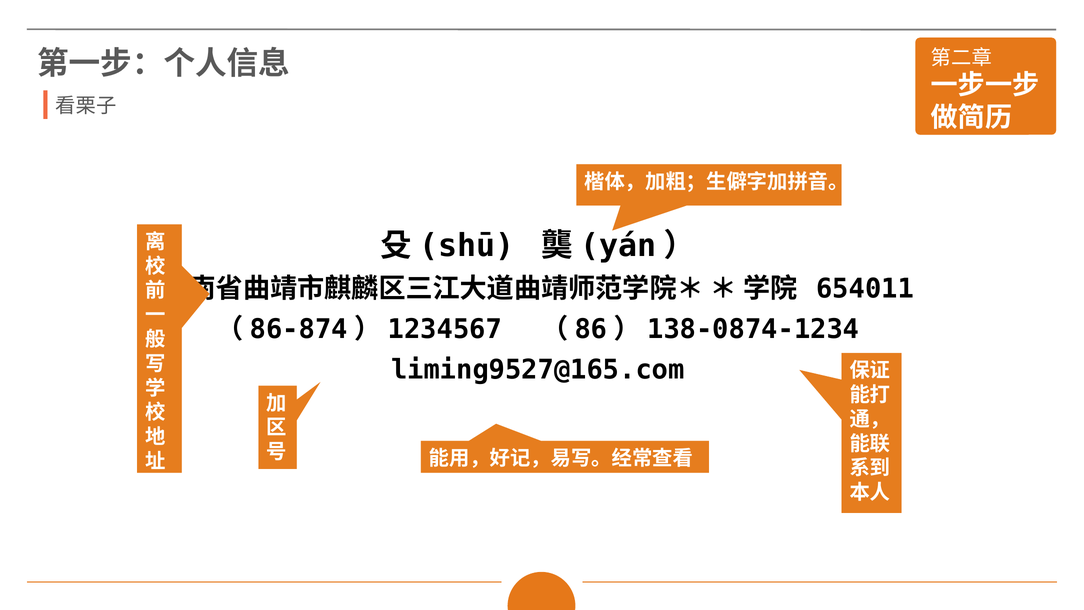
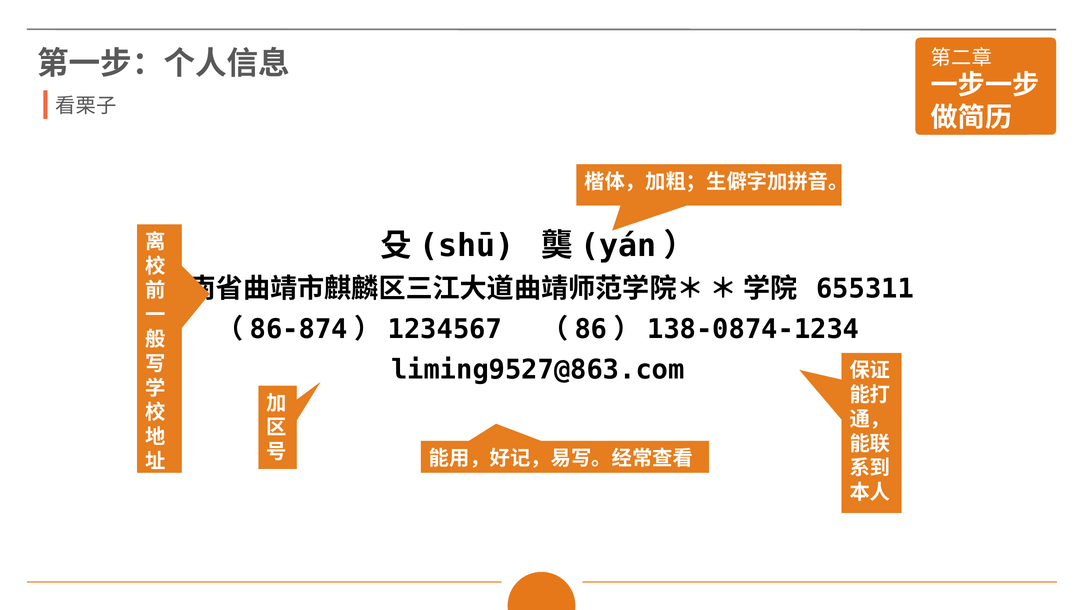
654011: 654011 -> 655311
liming9527@165.com: liming9527@165.com -> liming9527@863.com
